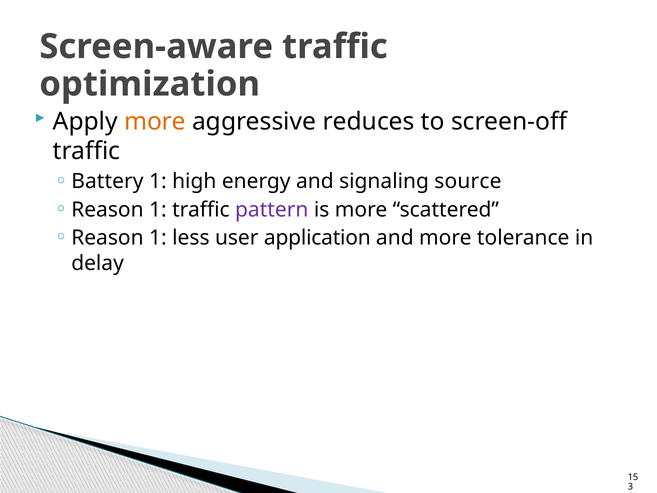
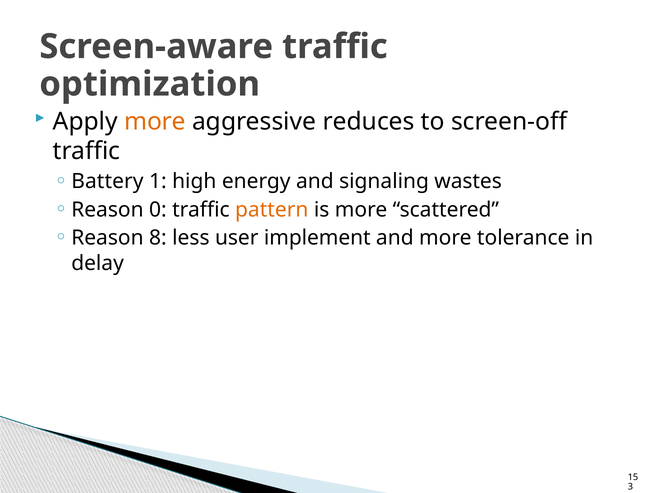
source: source -> wastes
1 at (158, 210): 1 -> 0
pattern colour: purple -> orange
1 at (158, 238): 1 -> 8
application: application -> implement
